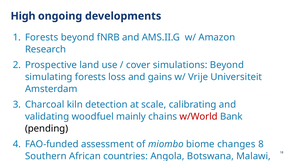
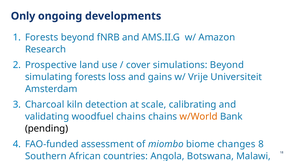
High: High -> Only
woodfuel mainly: mainly -> chains
w/World colour: red -> orange
